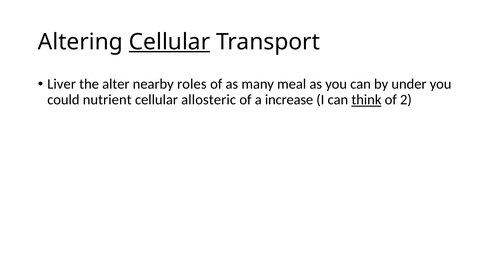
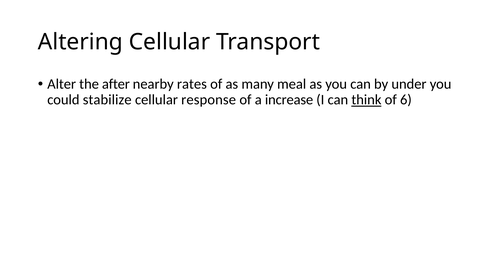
Cellular at (169, 42) underline: present -> none
Liver: Liver -> Alter
alter: alter -> after
roles: roles -> rates
nutrient: nutrient -> stabilize
allosteric: allosteric -> response
2: 2 -> 6
